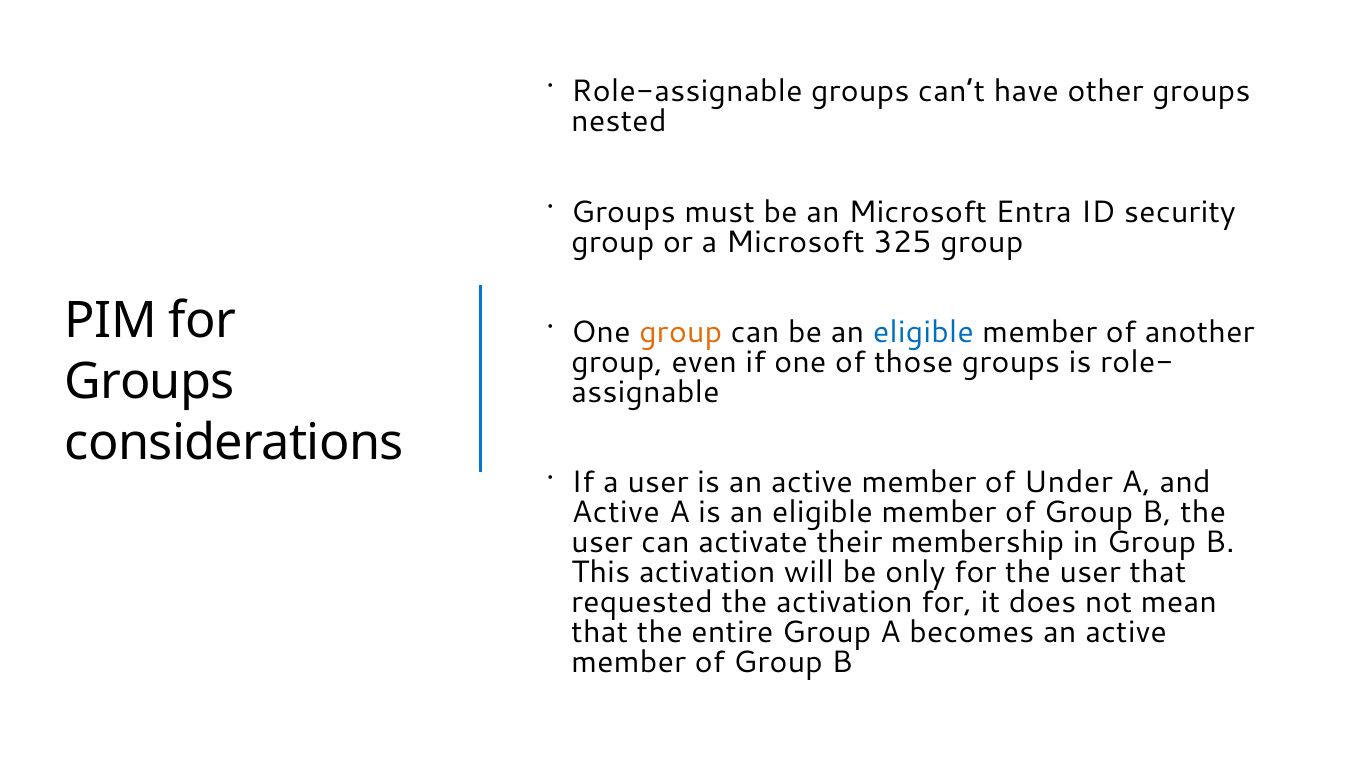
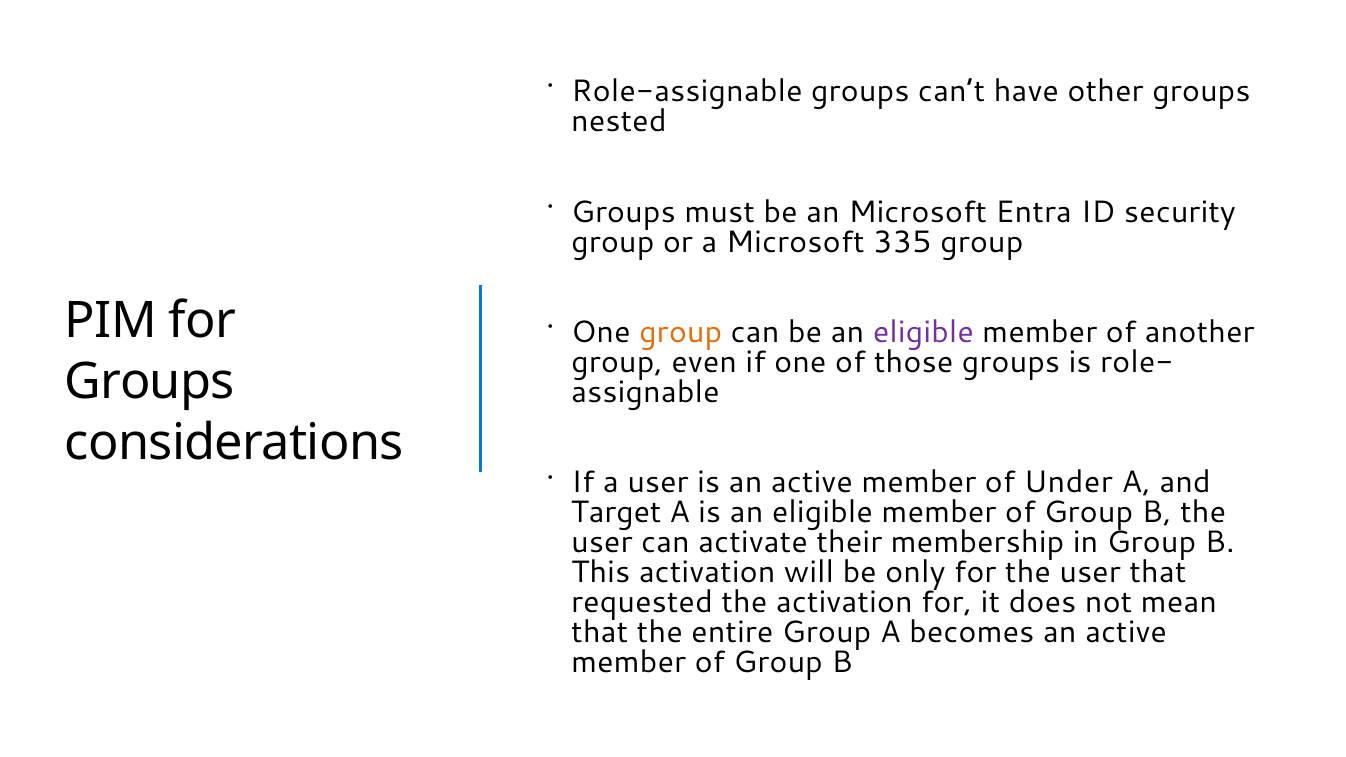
325: 325 -> 335
eligible at (923, 332) colour: blue -> purple
Active at (616, 513): Active -> Target
